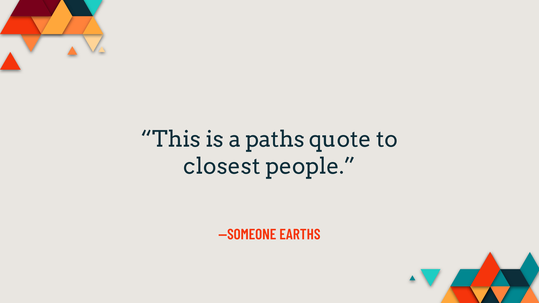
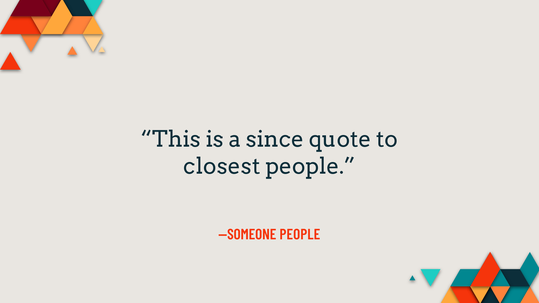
paths: paths -> since
—SOMEONE EARTHS: EARTHS -> PEOPLE
